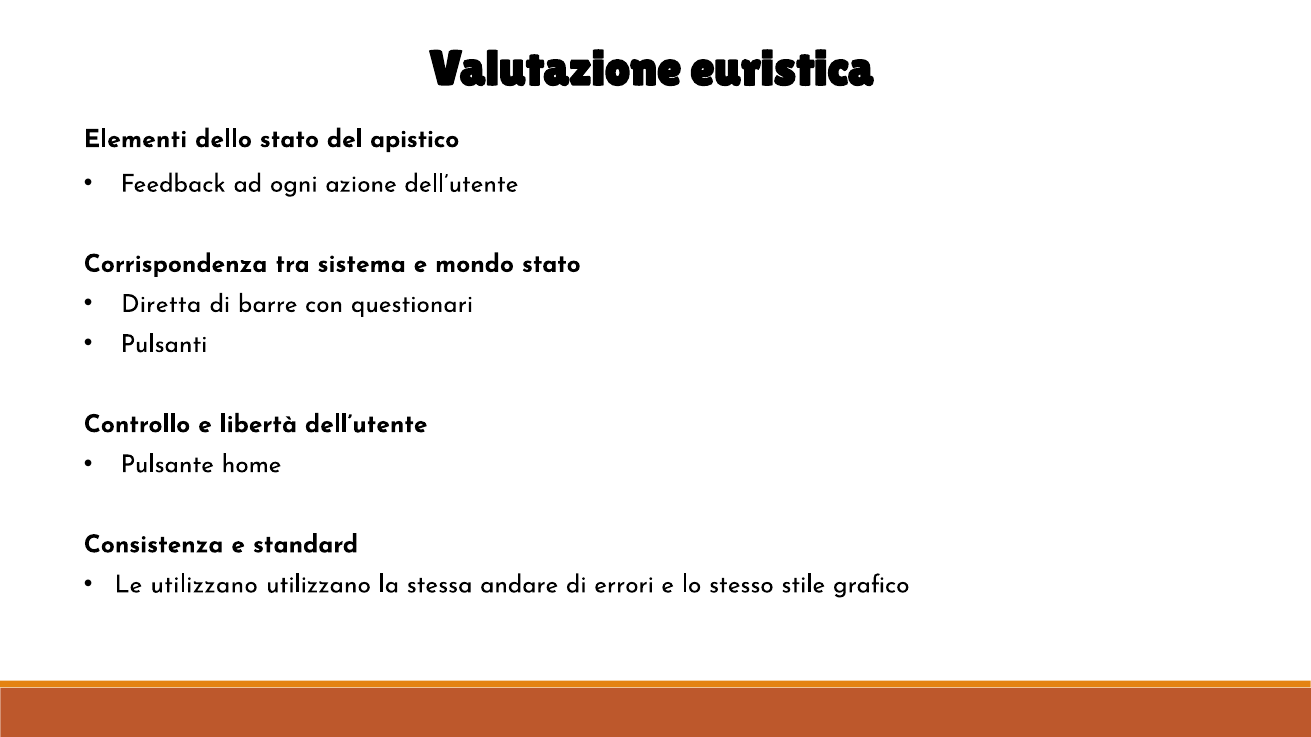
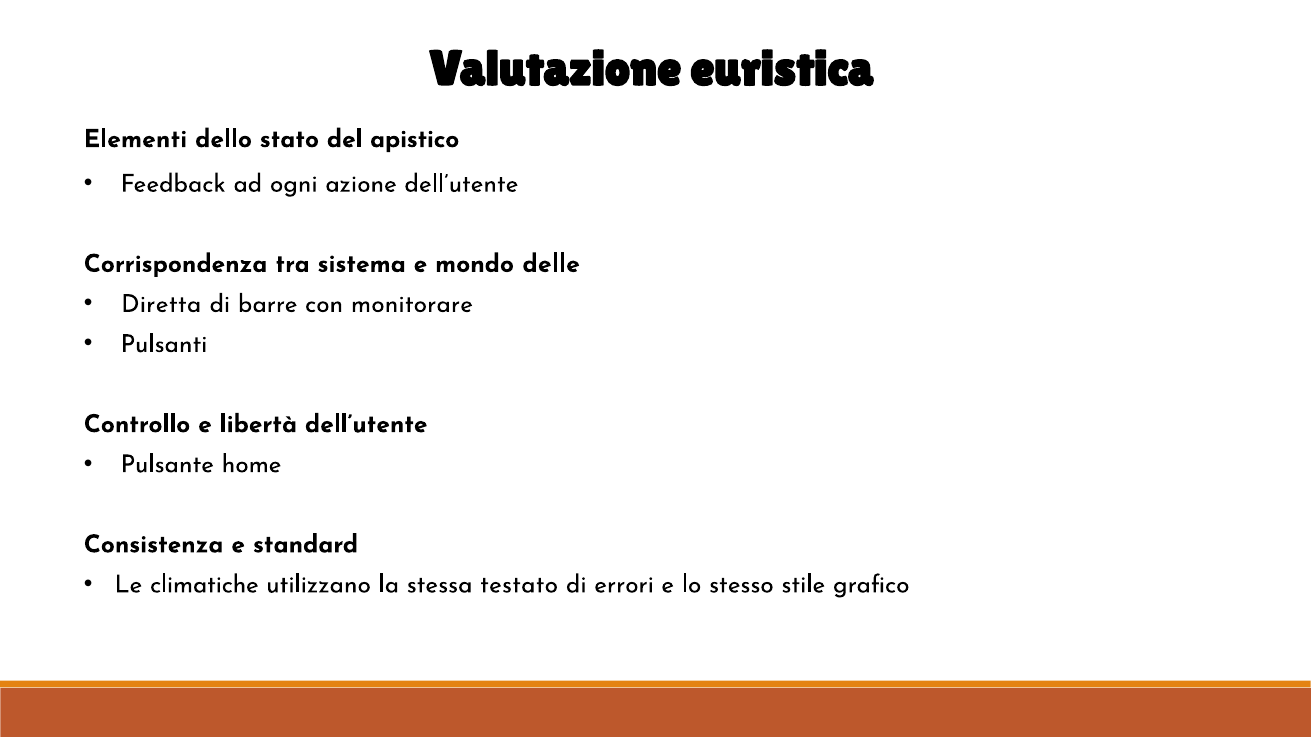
mondo stato: stato -> delle
questionari: questionari -> monitorare
Le utilizzano: utilizzano -> climatiche
andare: andare -> testato
